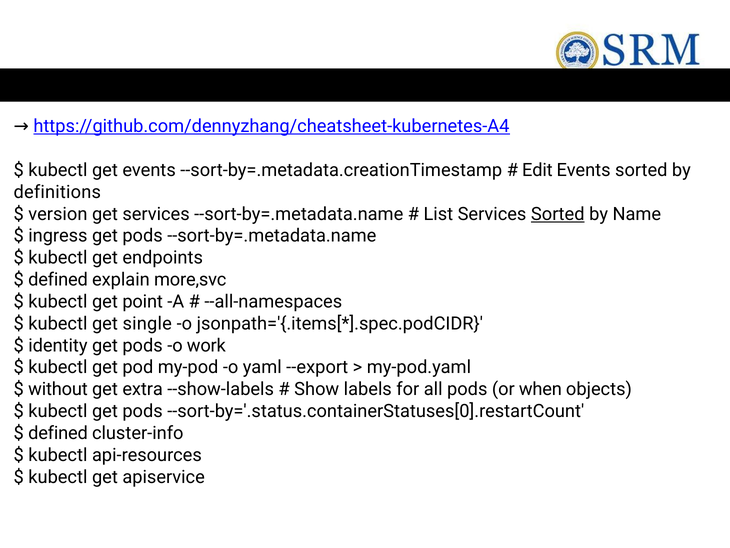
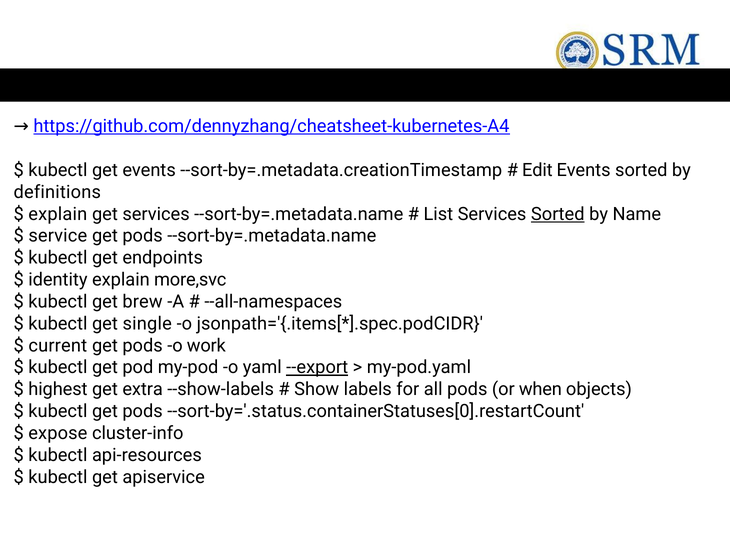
version at (58, 214): version -> explain
ingress: ingress -> service
defined at (58, 279): defined -> identity
point: point -> brew
identity: identity -> current
--export underline: none -> present
without: without -> highest
defined at (58, 433): defined -> expose
